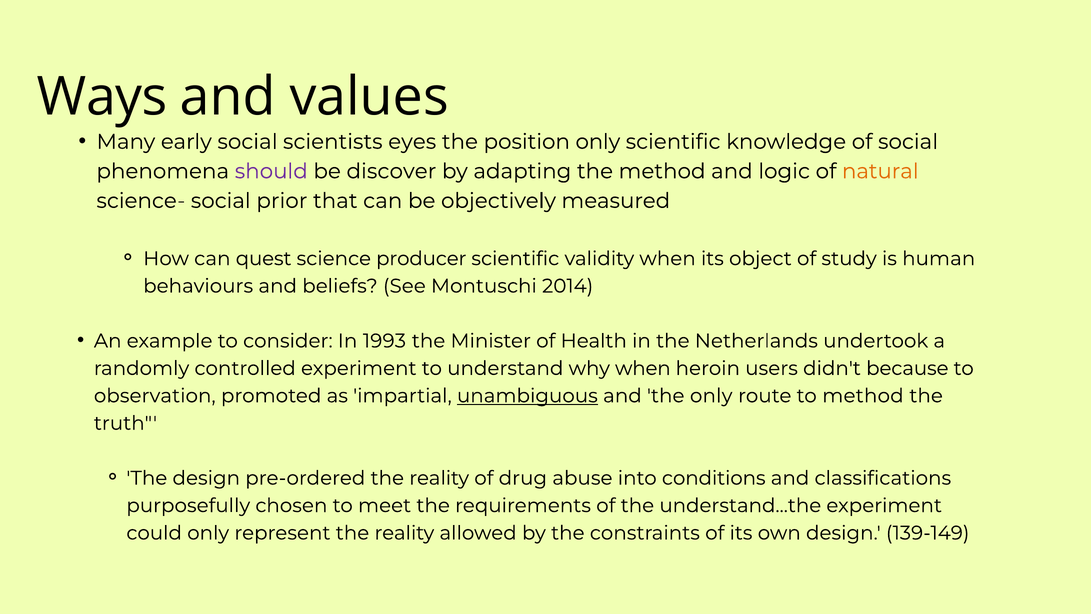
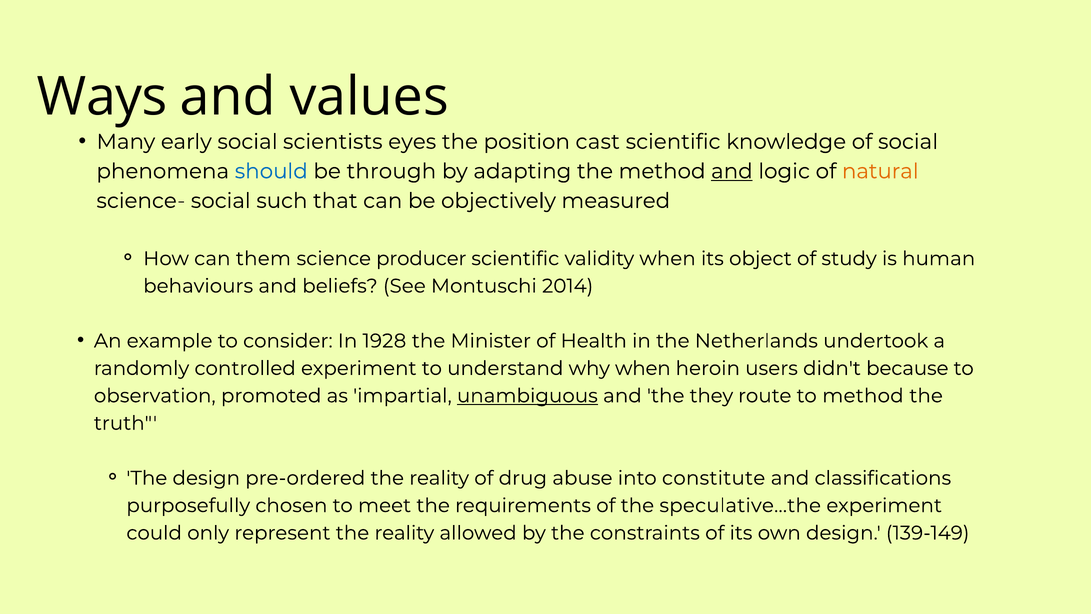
position only: only -> cast
should colour: purple -> blue
discover: discover -> through
and at (732, 171) underline: none -> present
prior: prior -> such
quest: quest -> them
1993: 1993 -> 1928
the only: only -> they
conditions: conditions -> constitute
understand...the: understand...the -> speculative...the
